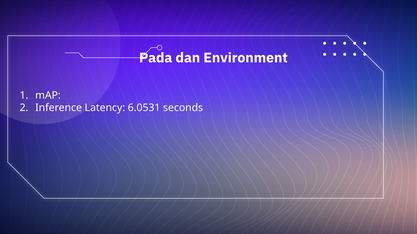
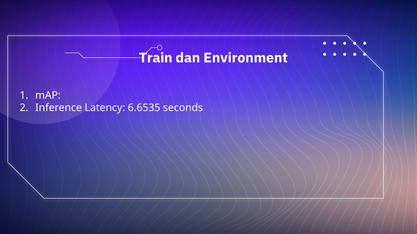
Pada: Pada -> Train
6.0531: 6.0531 -> 6.6535
